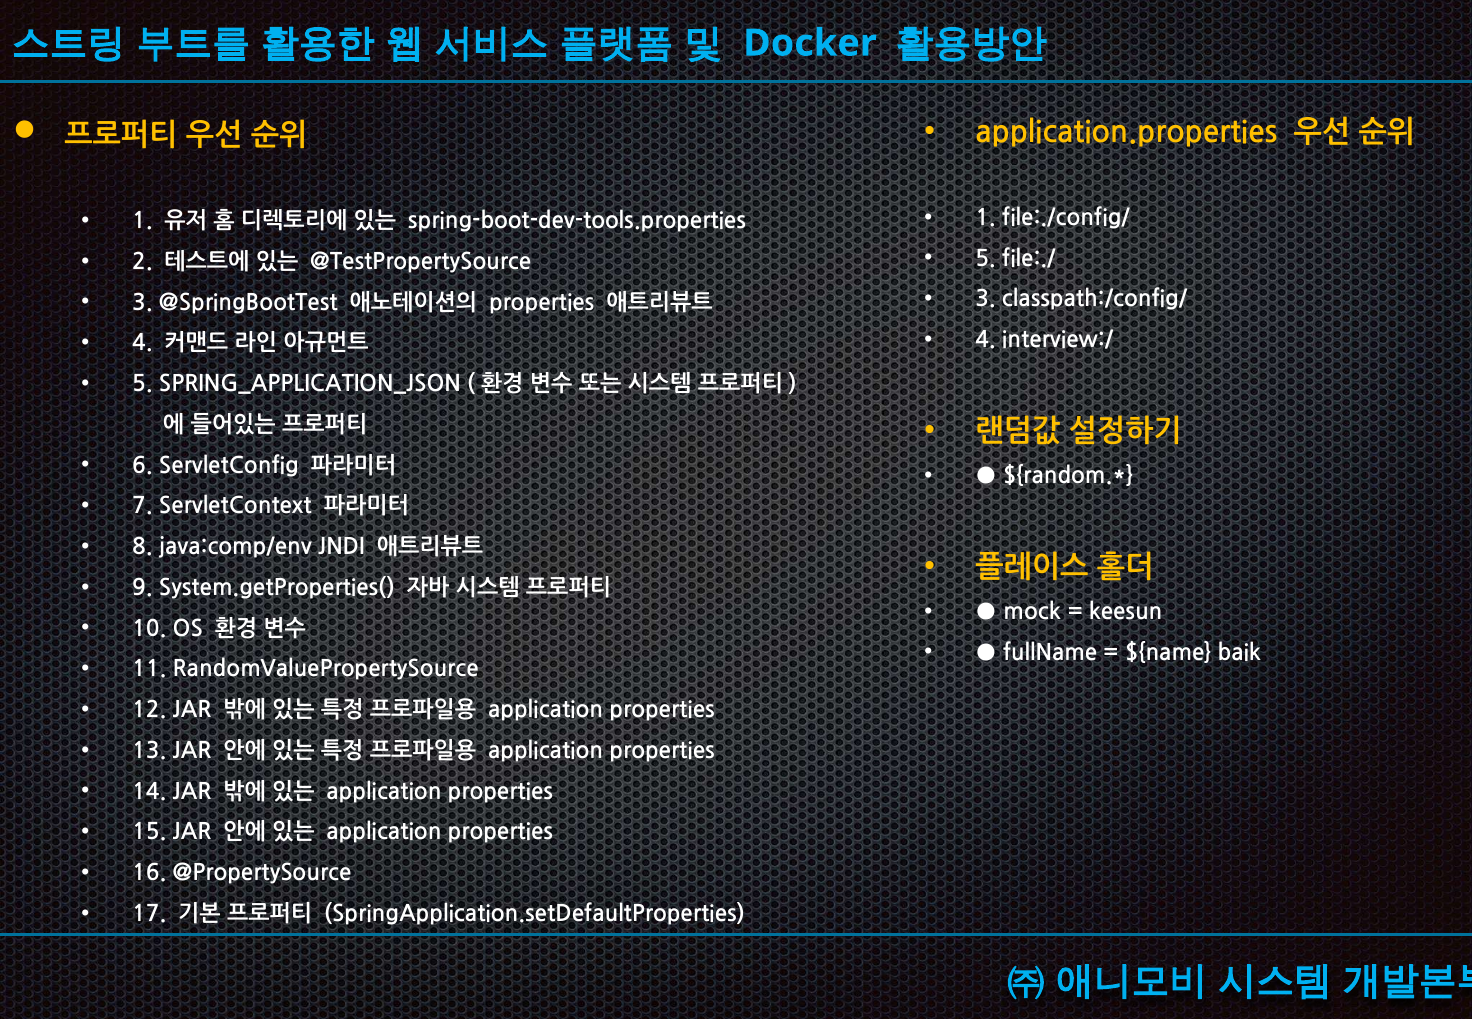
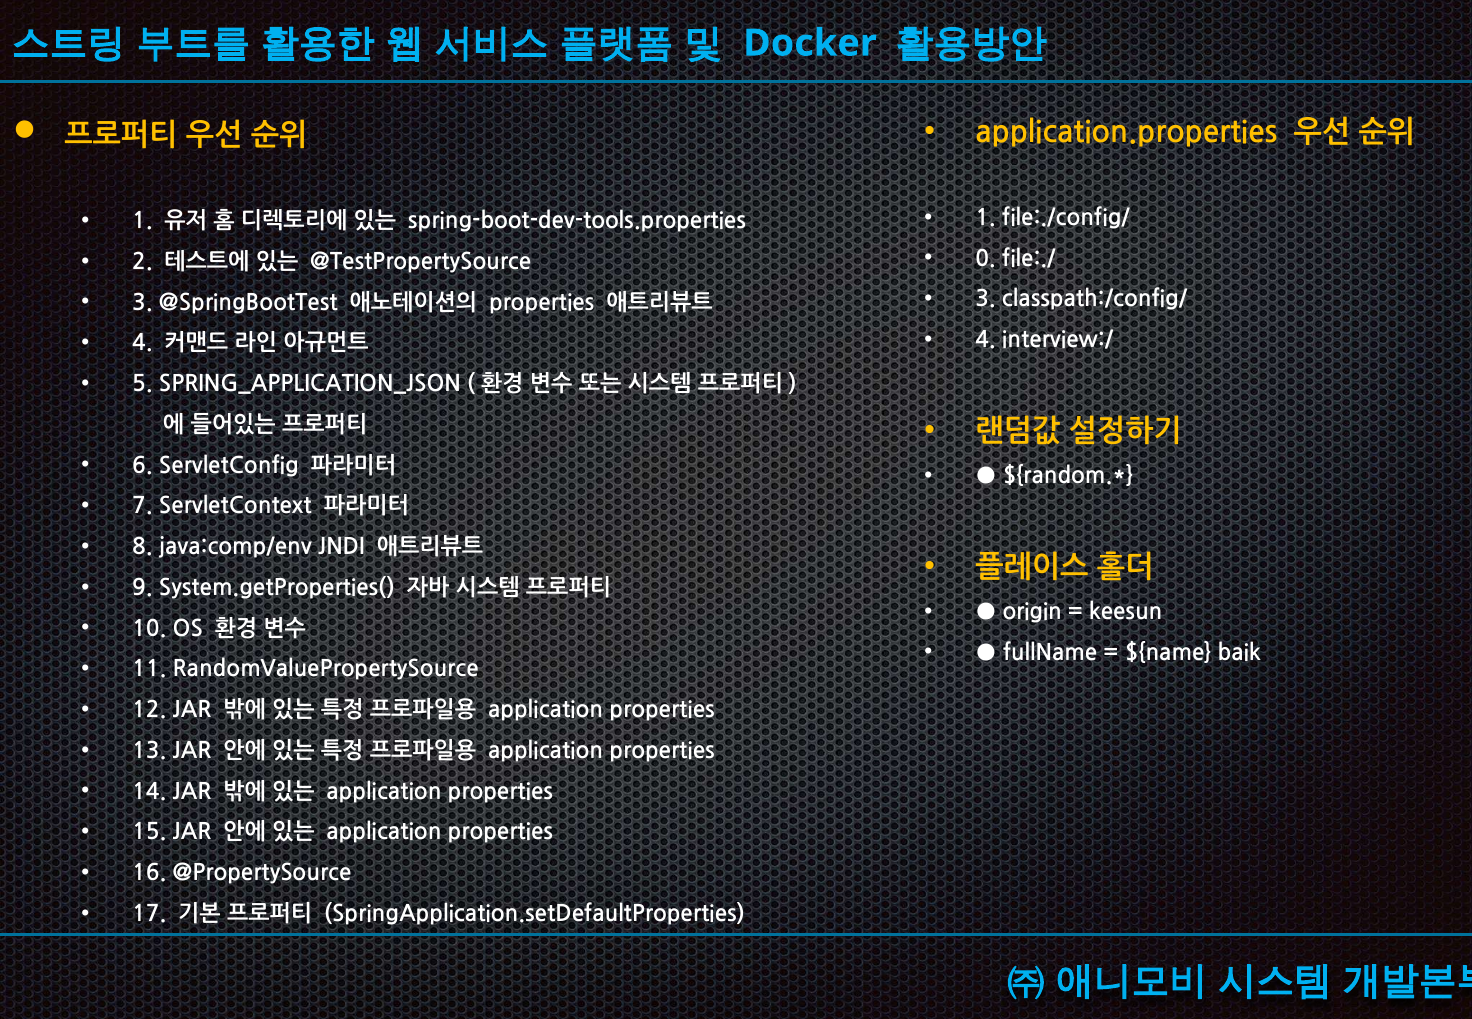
5 at (986, 259): 5 -> 0
mock: mock -> origin
